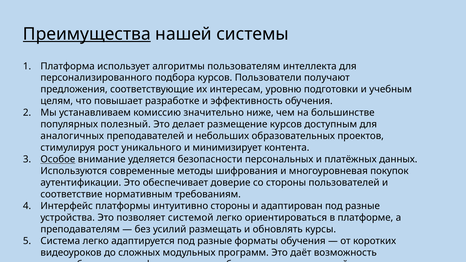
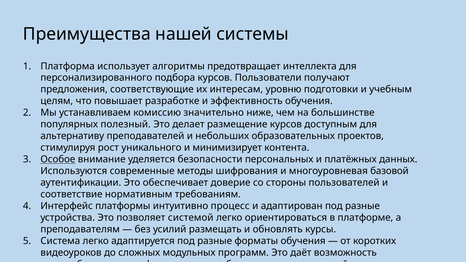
Преимущества underline: present -> none
пользователям: пользователям -> предотвращает
аналогичных: аналогичных -> альтернативу
покупок: покупок -> базовой
интуитивно стороны: стороны -> процесс
